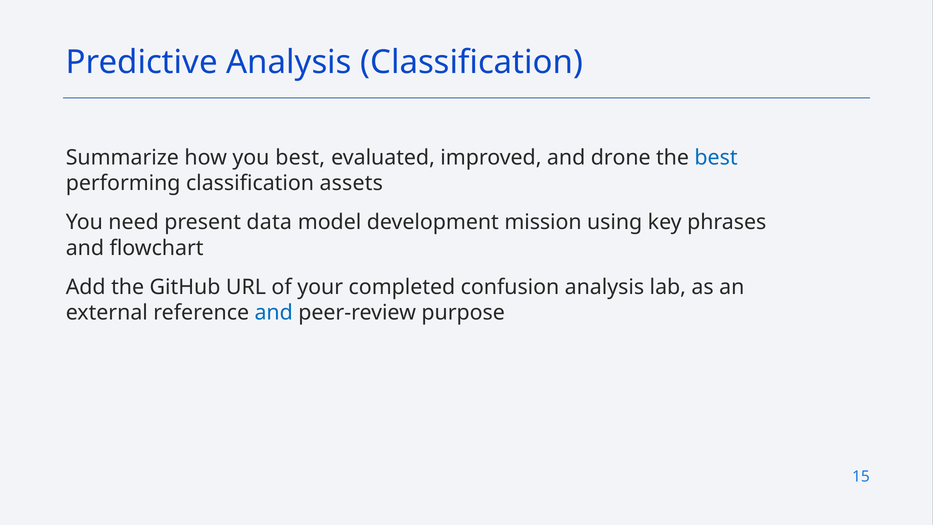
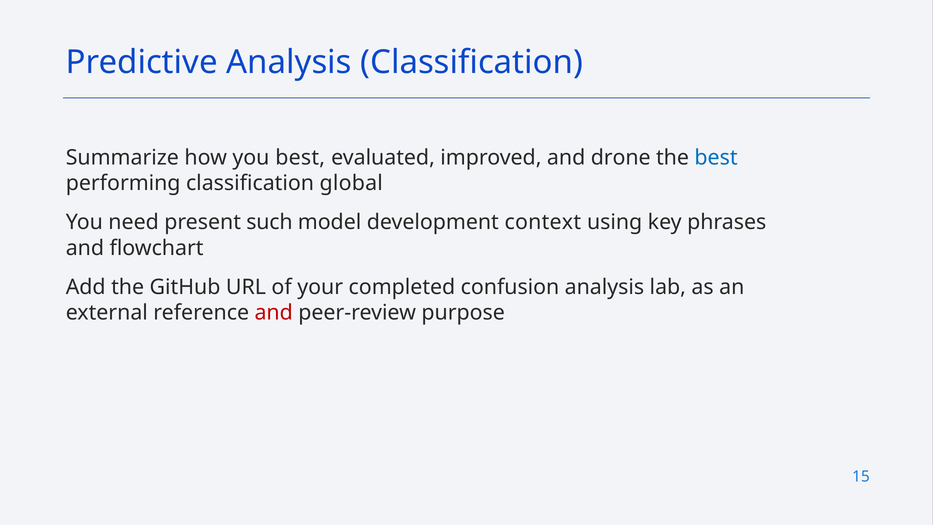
assets: assets -> global
data: data -> such
mission: mission -> context
and at (274, 313) colour: blue -> red
